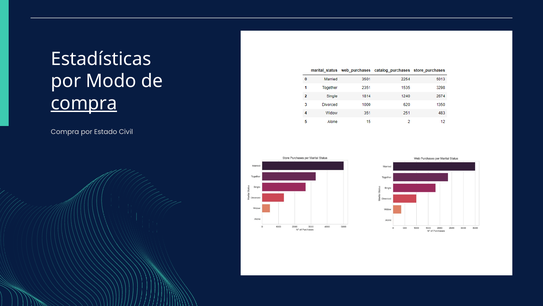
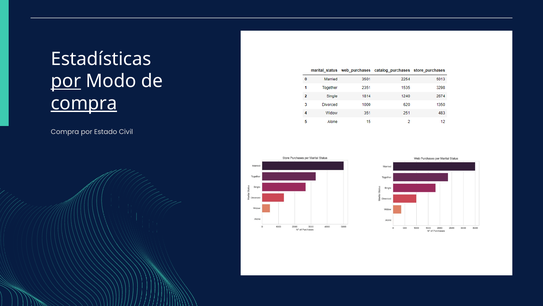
por at (66, 81) underline: none -> present
